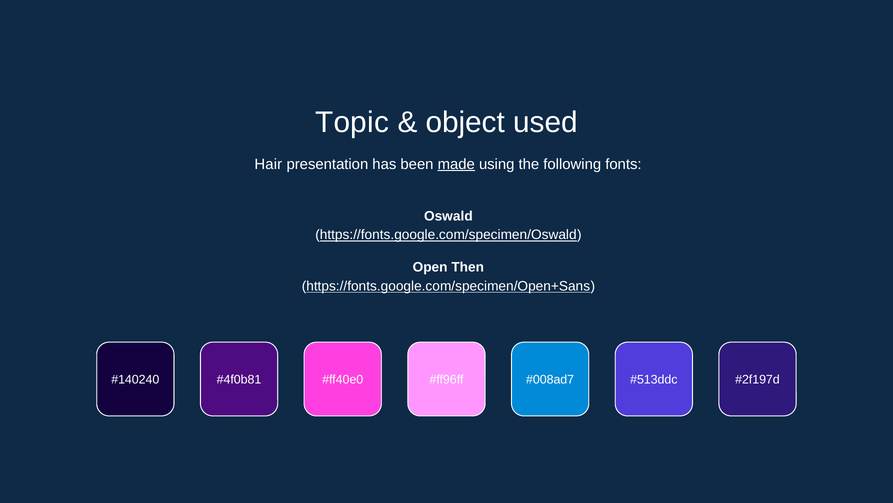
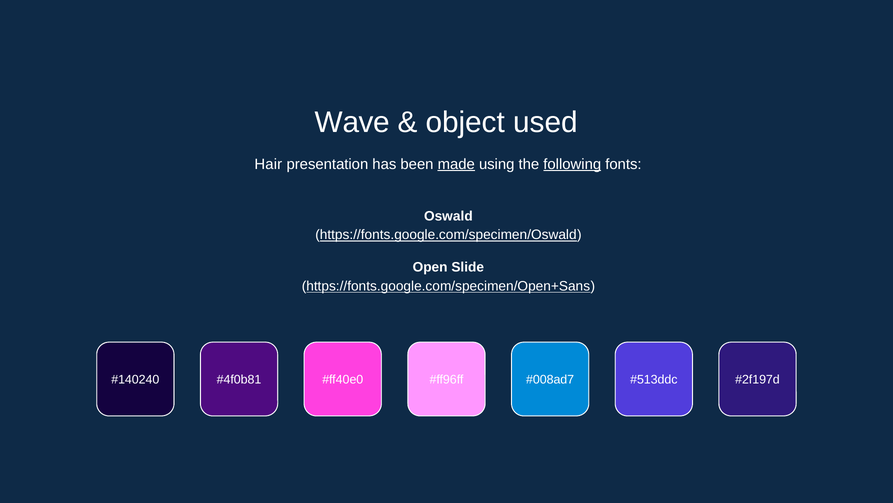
Topic: Topic -> Wave
following underline: none -> present
Then: Then -> Slide
